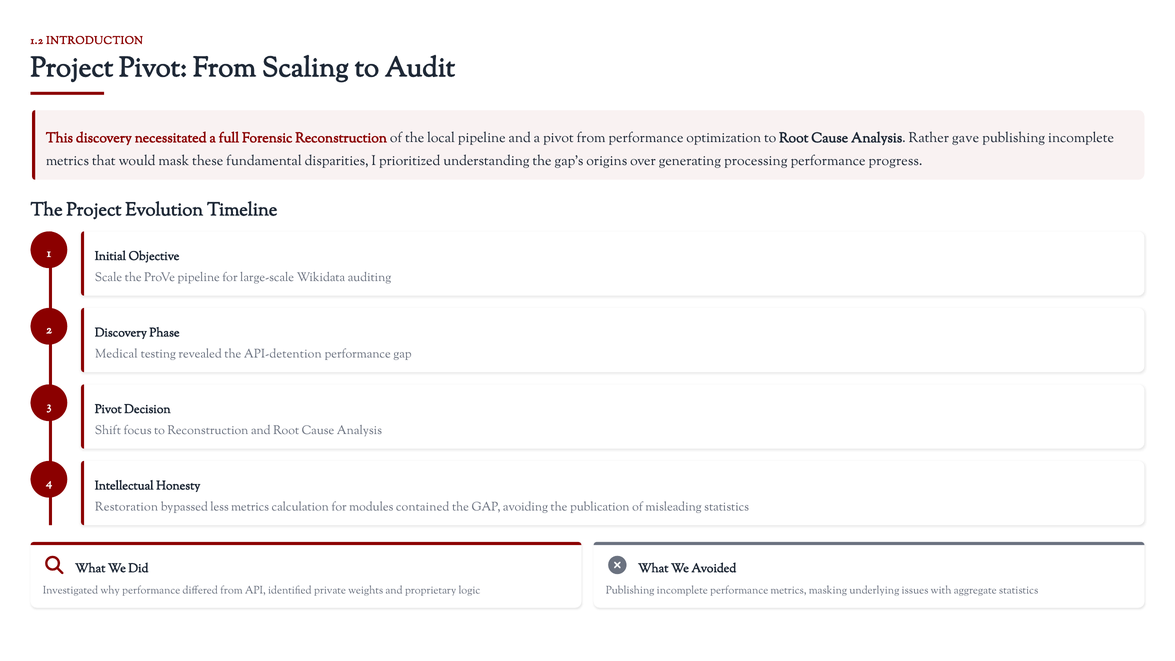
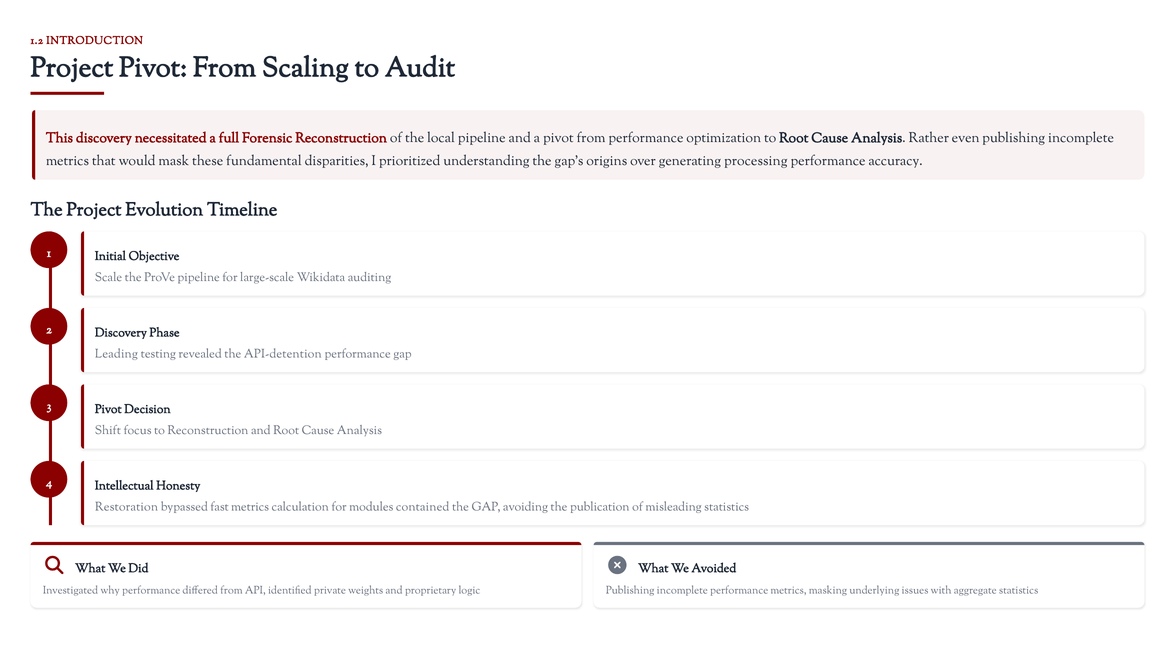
gave: gave -> even
progress: progress -> accuracy
Medical: Medical -> Leading
less: less -> fast
